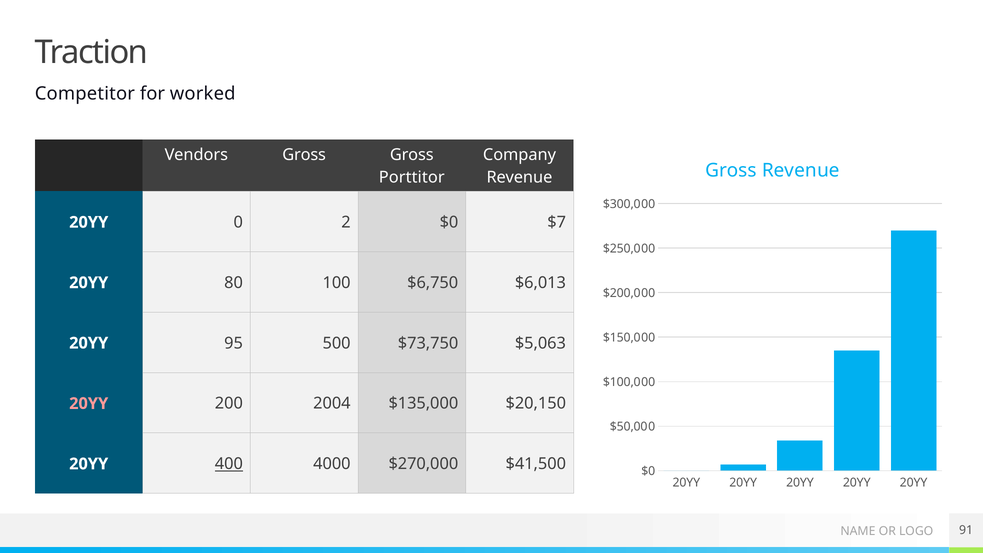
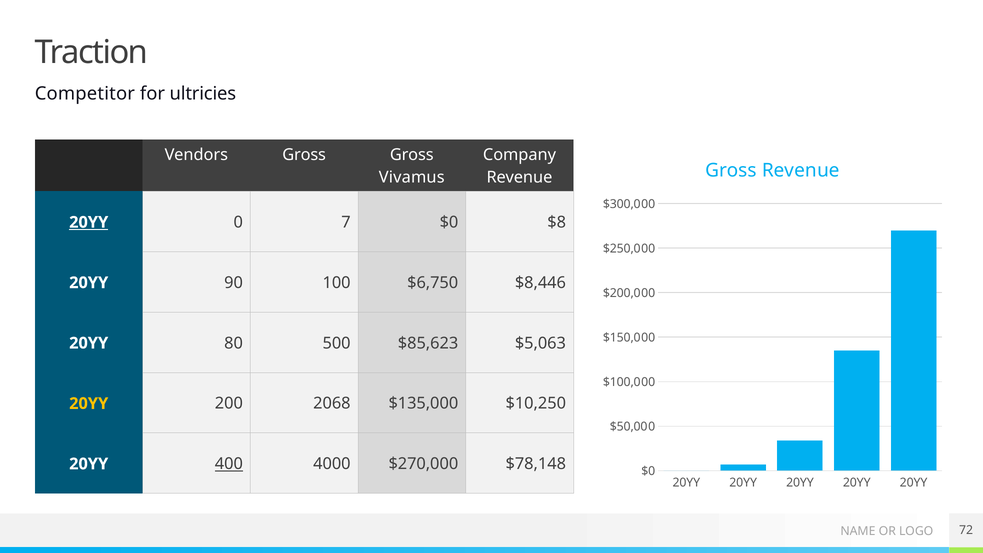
worked: worked -> ultricies
Porttitor: Porttitor -> Vivamus
20YY at (89, 222) underline: none -> present
2: 2 -> 7
$7: $7 -> $8
80: 80 -> 90
$6,013: $6,013 -> $8,446
95: 95 -> 80
$73,750: $73,750 -> $85,623
20YY at (89, 404) colour: pink -> yellow
2004: 2004 -> 2068
$20,150: $20,150 -> $10,250
$41,500: $41,500 -> $78,148
91: 91 -> 72
